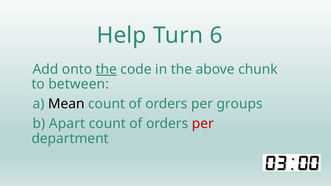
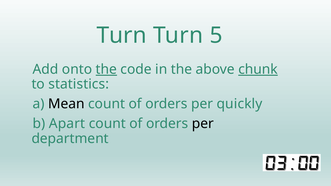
Help at (122, 35): Help -> Turn
6: 6 -> 5
chunk underline: none -> present
between: between -> statistics
groups: groups -> quickly
per at (203, 124) colour: red -> black
